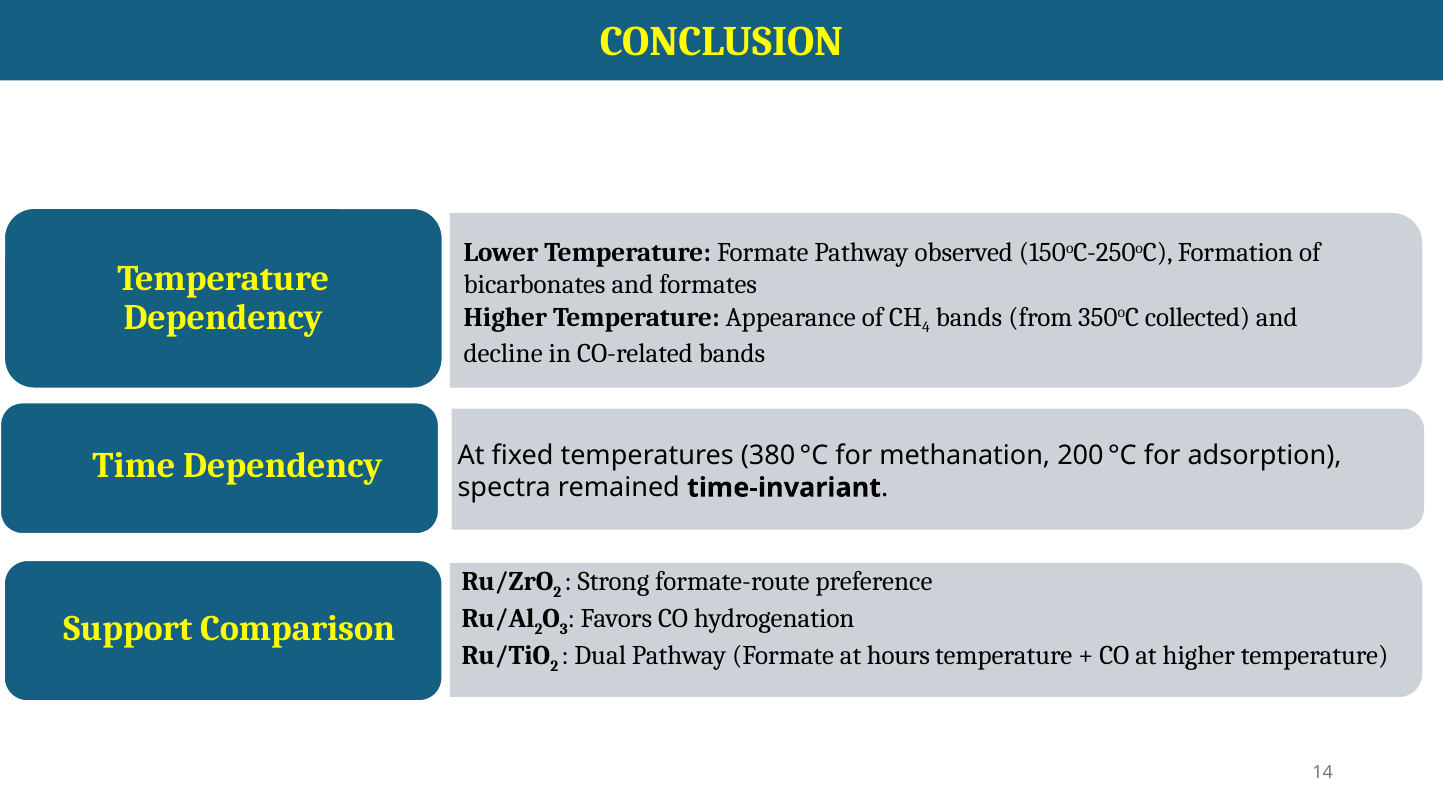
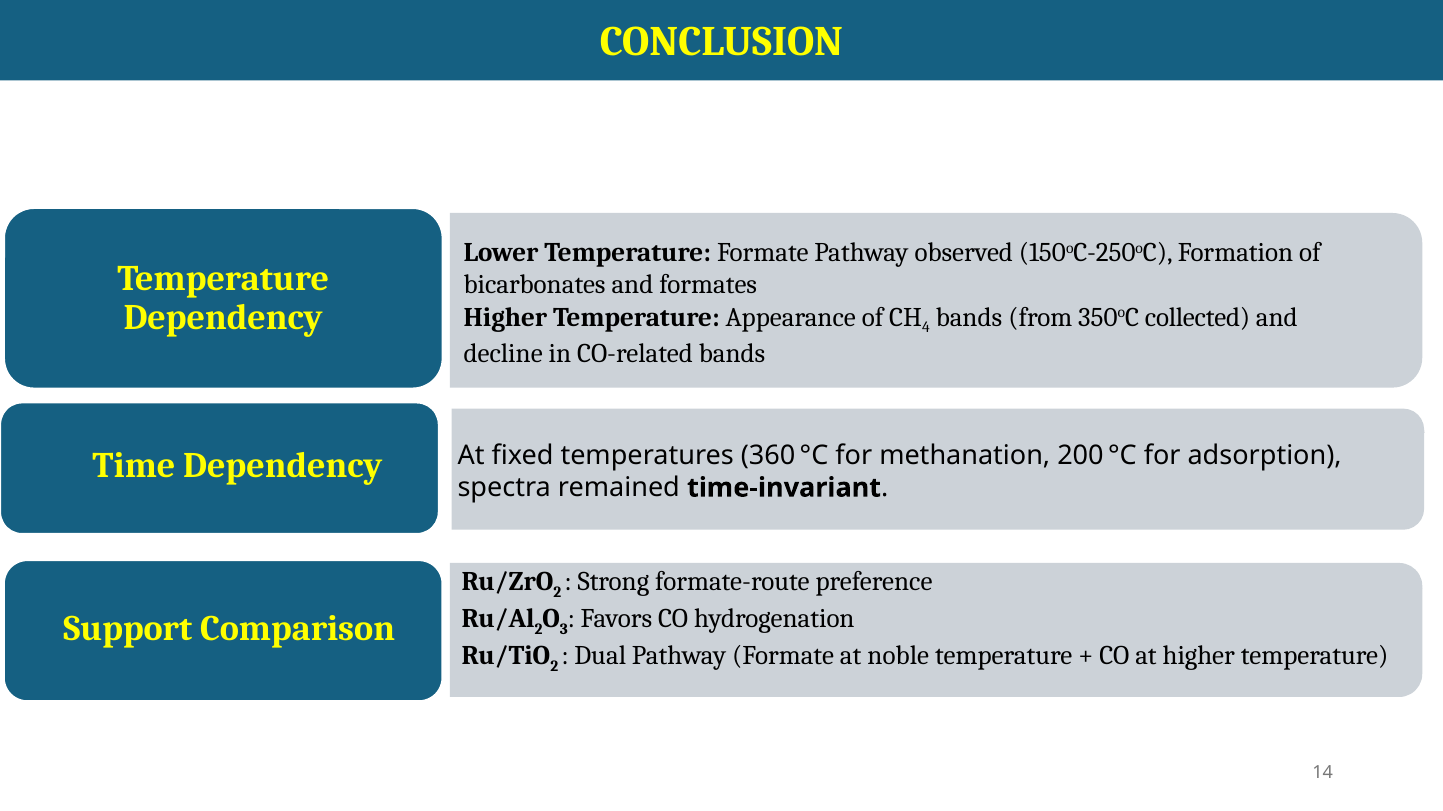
380: 380 -> 360
hours: hours -> noble
